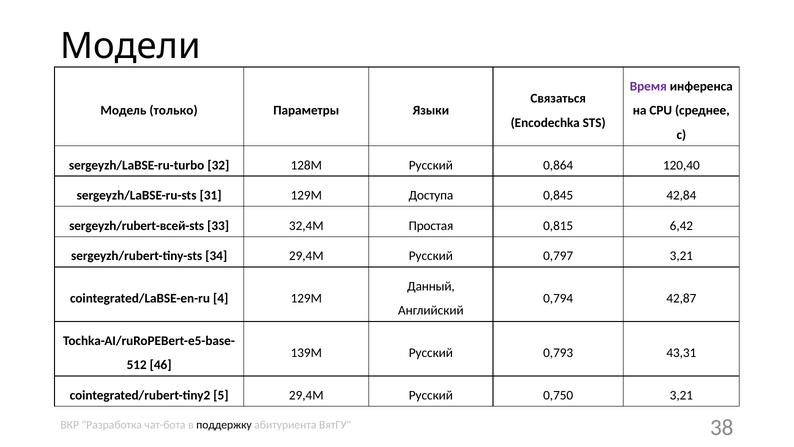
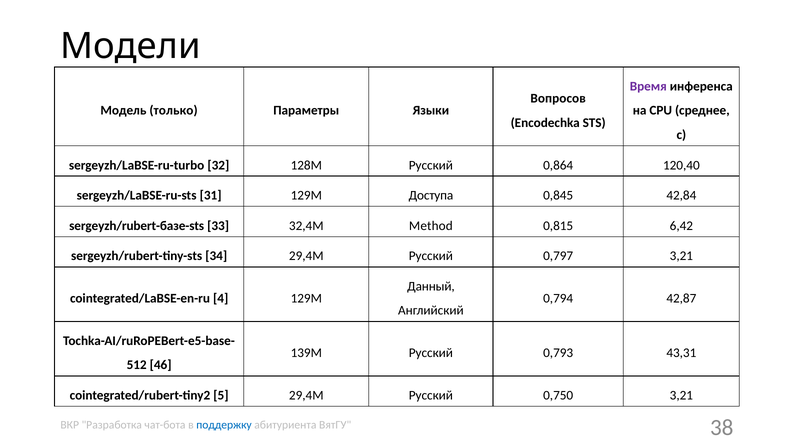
Связаться: Связаться -> Вопросов
sergeyzh/rubert-всей-sts: sergeyzh/rubert-всей-sts -> sergeyzh/rubert-базе-sts
Простая: Простая -> Method
поддержку colour: black -> blue
